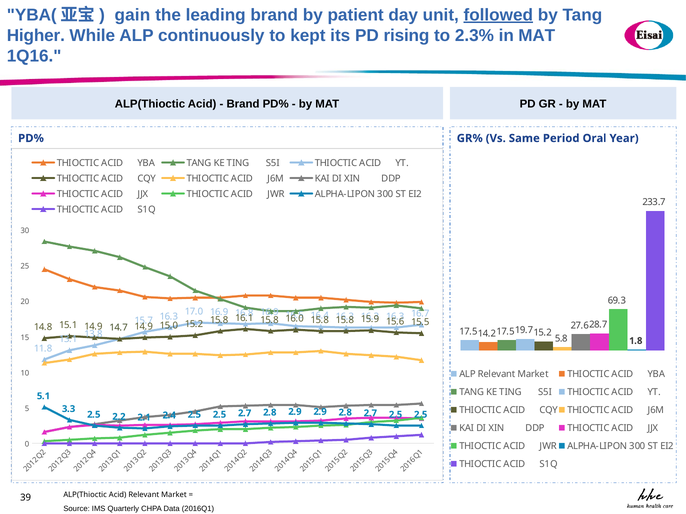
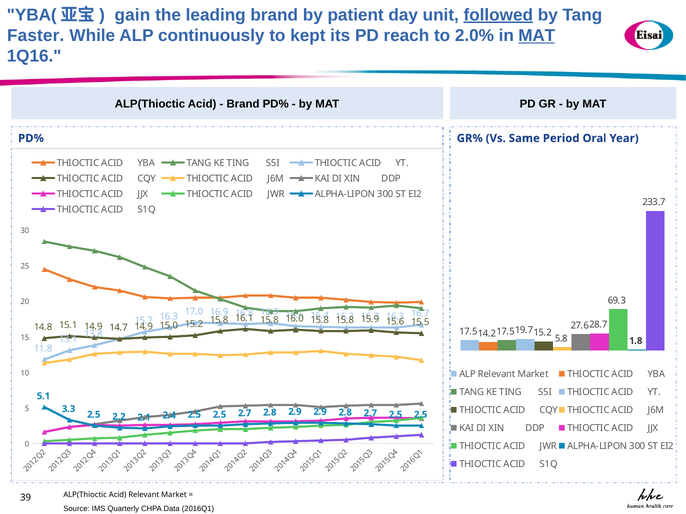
Higher: Higher -> Faster
rising: rising -> reach
2.3%: 2.3% -> 2.0%
MAT at (537, 35) underline: none -> present
